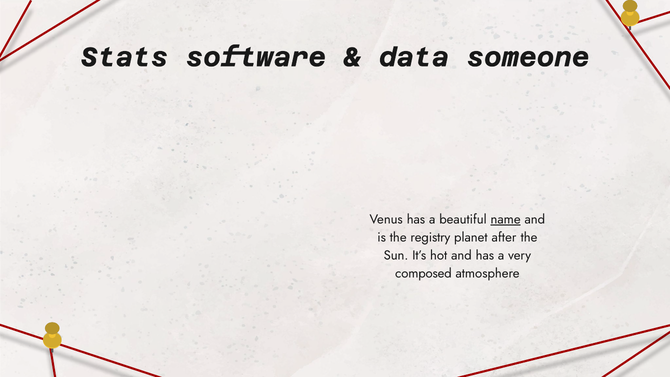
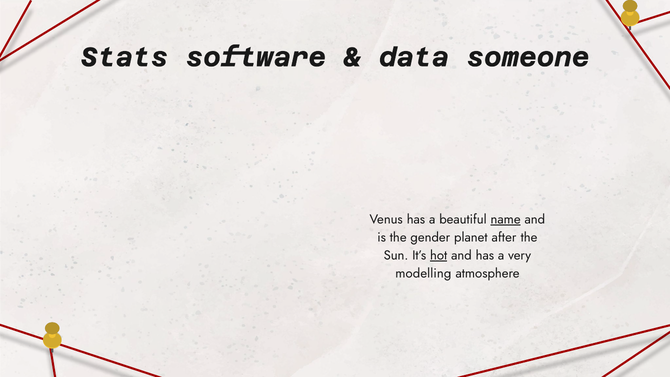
registry: registry -> gender
hot underline: none -> present
composed: composed -> modelling
